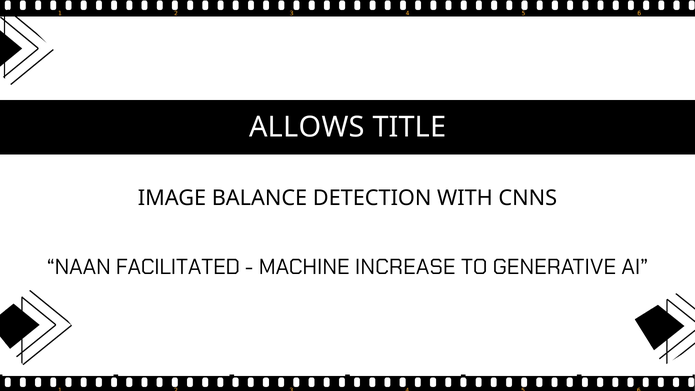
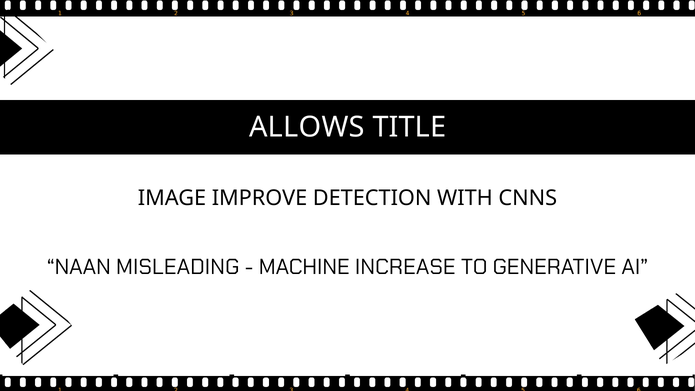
BALANCE: BALANCE -> IMPROVE
FACILITATED: FACILITATED -> MISLEADING
